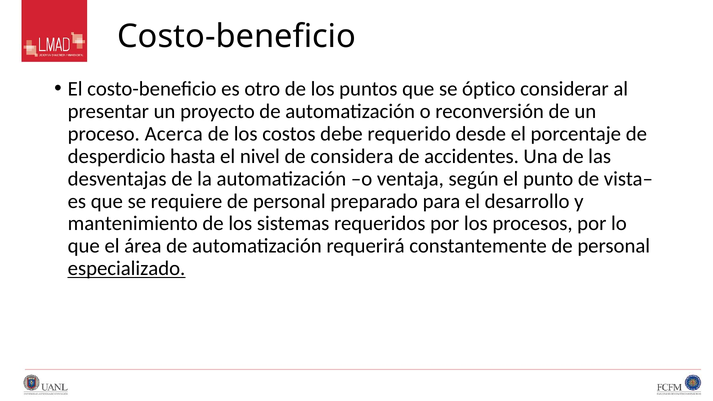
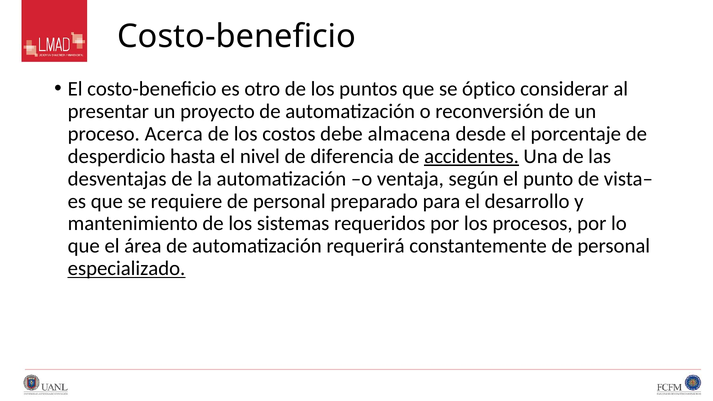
requerido: requerido -> almacena
considera: considera -> diferencia
accidentes underline: none -> present
